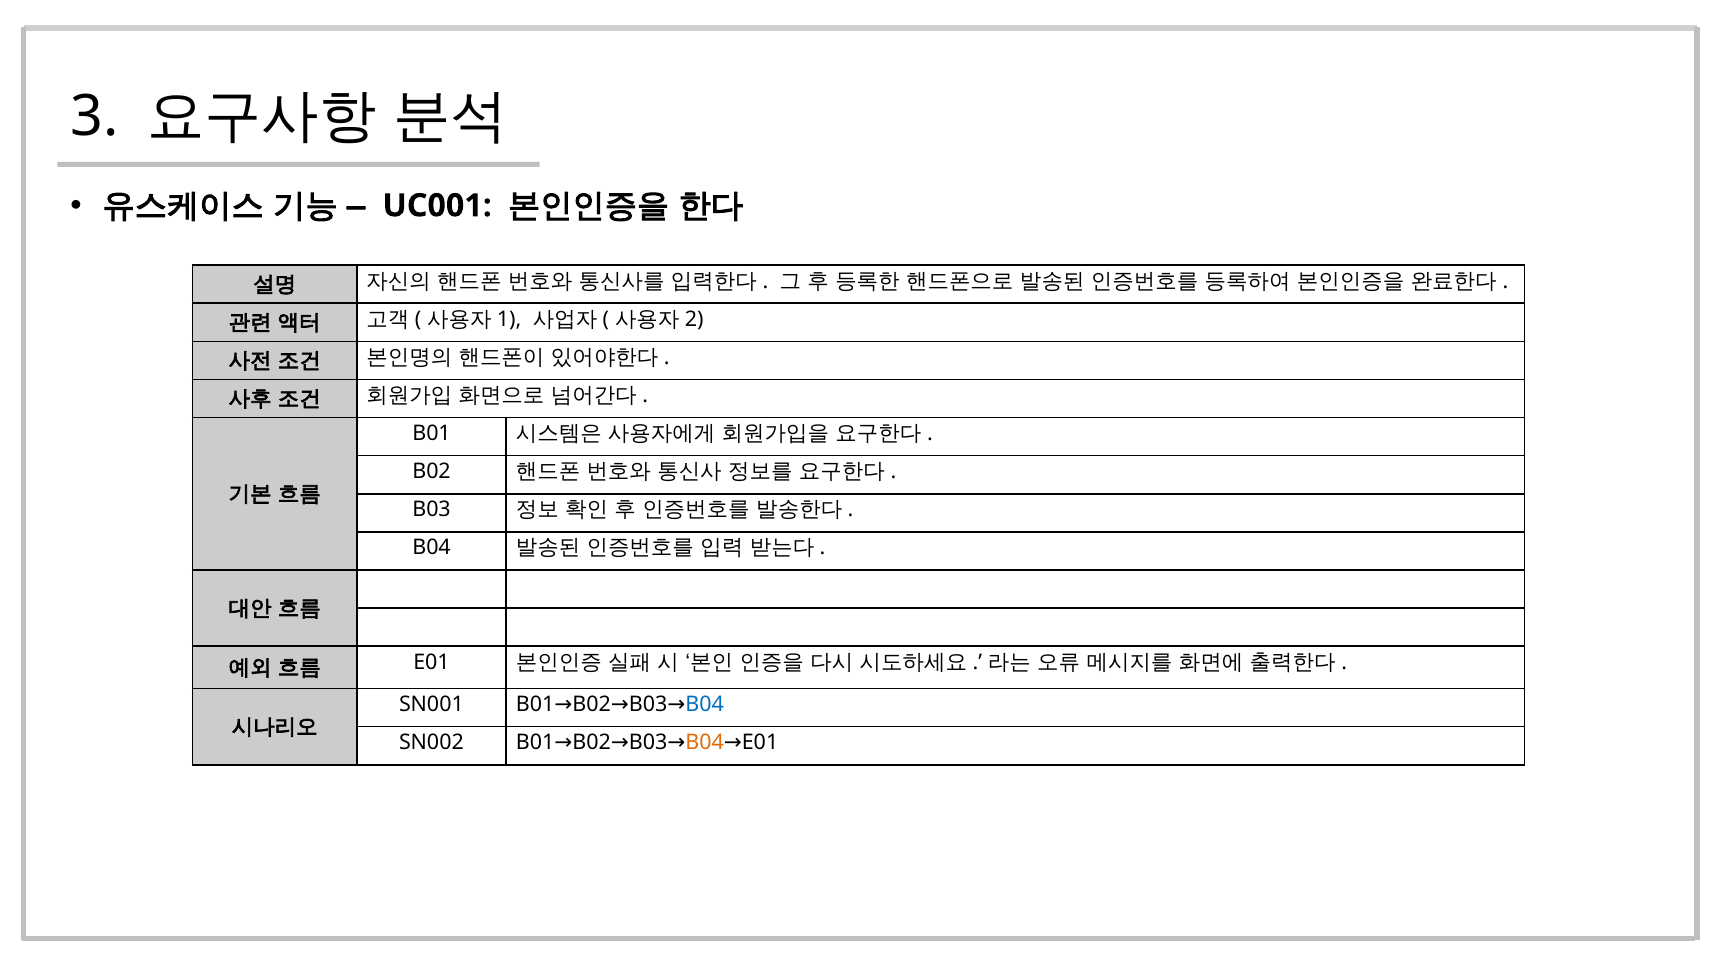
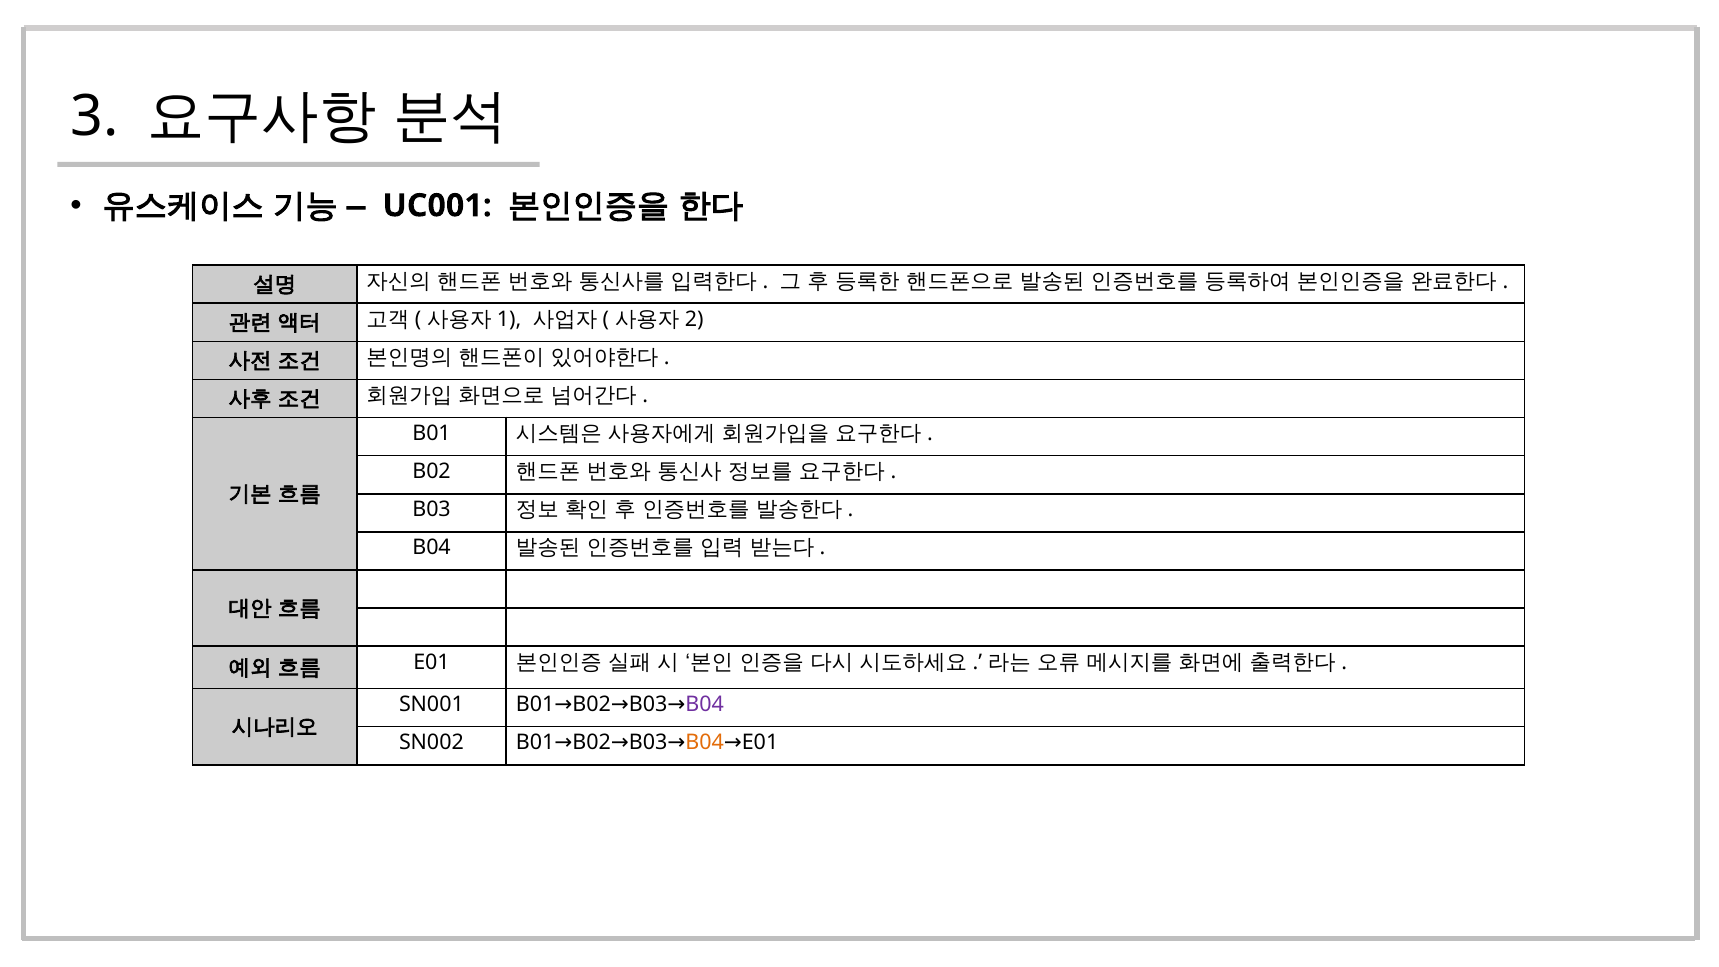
B04 at (705, 704) colour: blue -> purple
